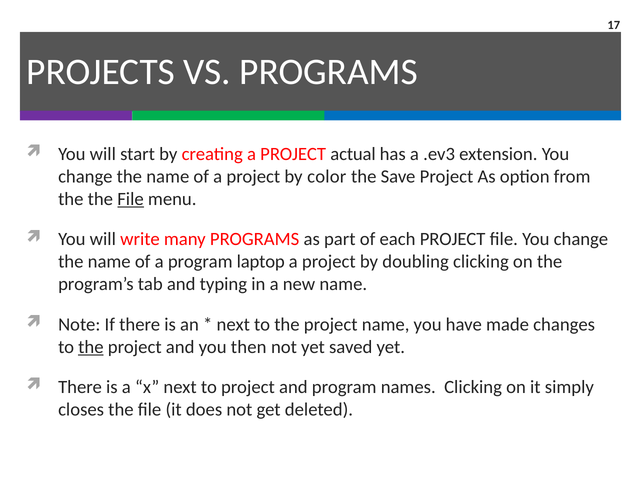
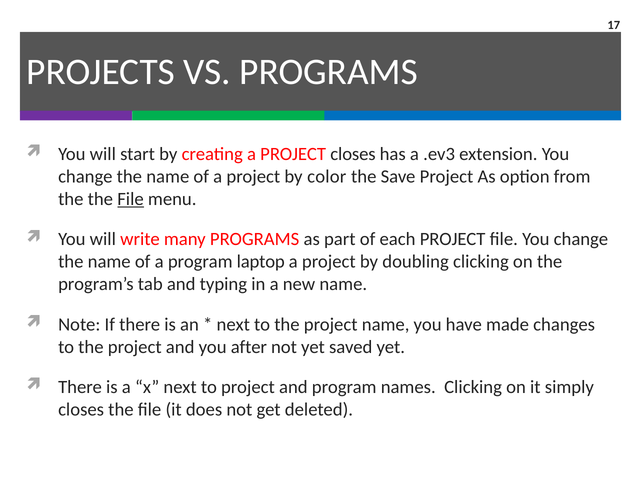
PROJECT actual: actual -> closes
the at (91, 347) underline: present -> none
then: then -> after
